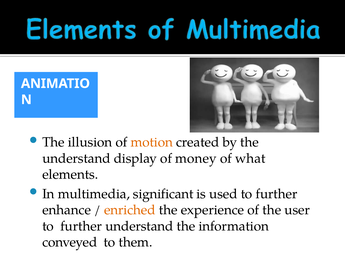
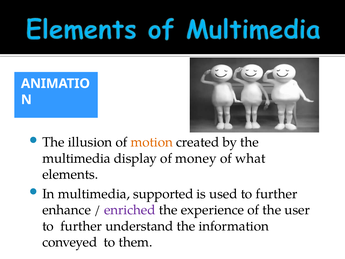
understand at (76, 158): understand -> multimedia
significant: significant -> supported
enriched colour: orange -> purple
